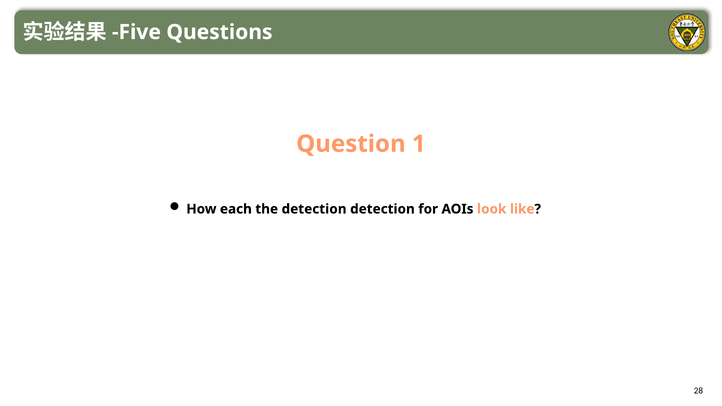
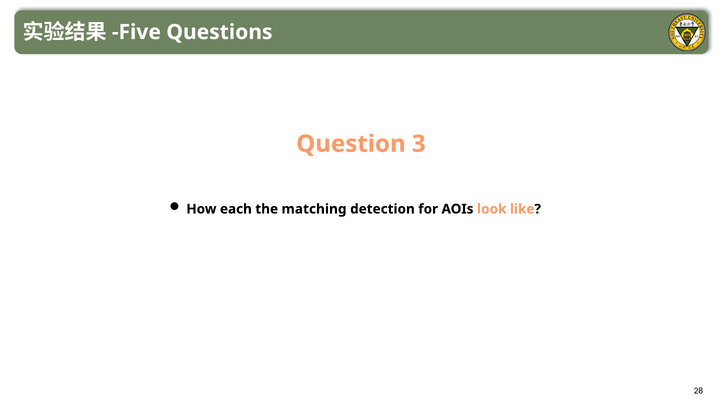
1: 1 -> 3
the detection: detection -> matching
